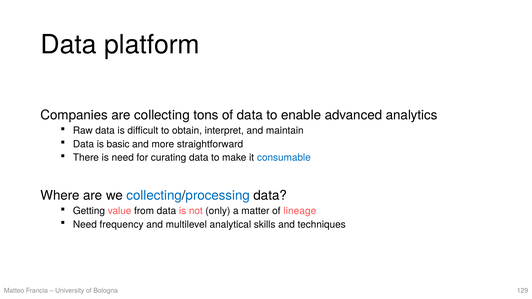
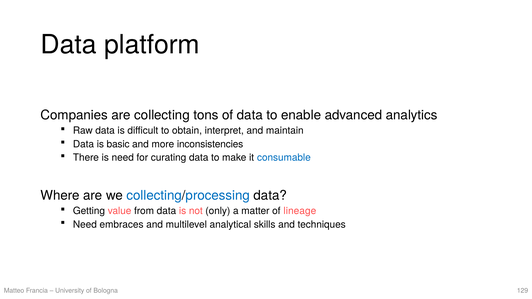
straightforward: straightforward -> inconsistencies
frequency: frequency -> embraces
